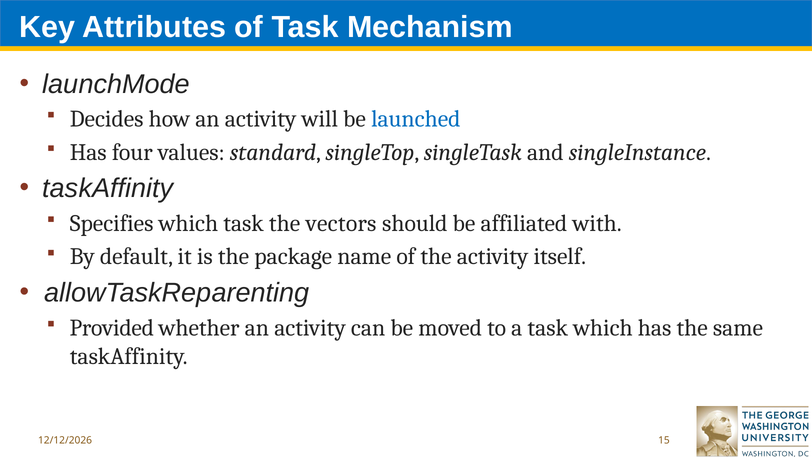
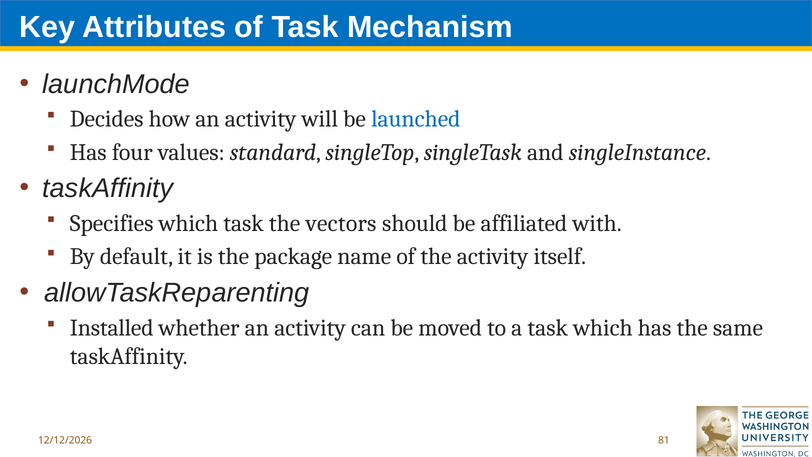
Provided: Provided -> Installed
15: 15 -> 81
